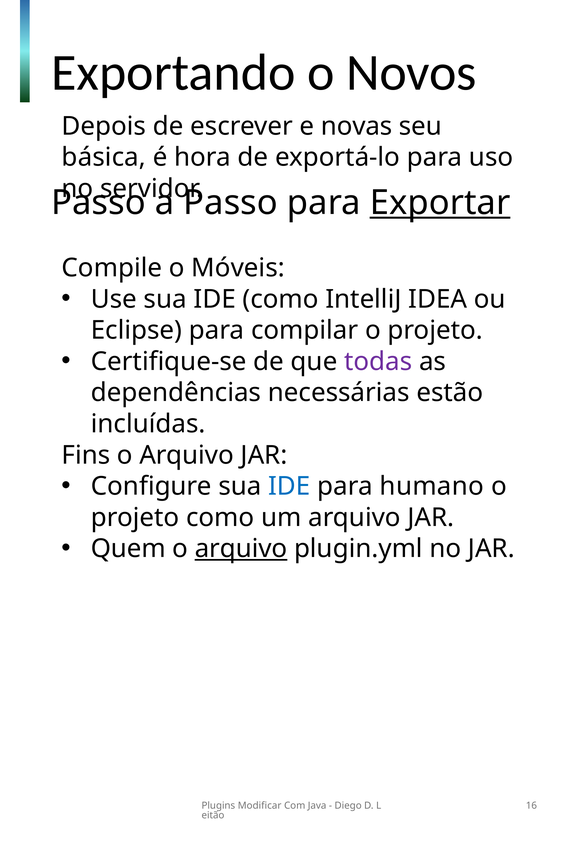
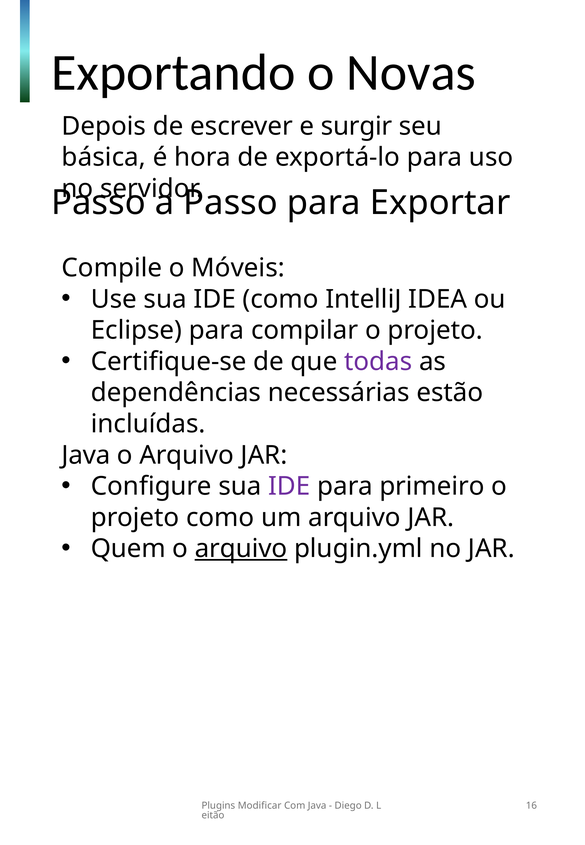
Novos: Novos -> Novas
novas: novas -> surgir
Exportar underline: present -> none
Fins at (86, 455): Fins -> Java
IDE at (289, 486) colour: blue -> purple
humano: humano -> primeiro
